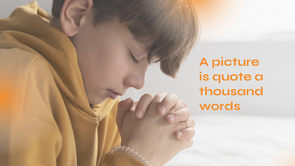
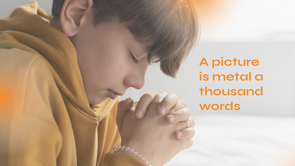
quote: quote -> metal
